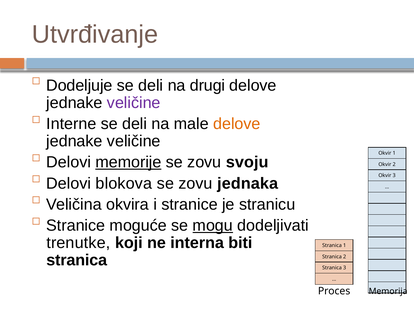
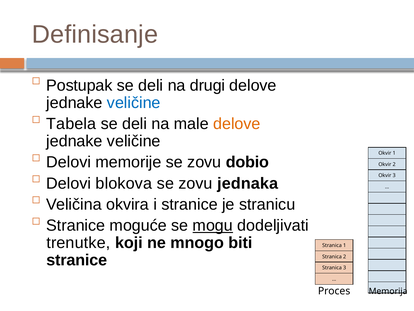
Utvrđivanje: Utvrđivanje -> Definisanje
Dodeljuje: Dodeljuje -> Postupak
veličine at (134, 103) colour: purple -> blue
Interne: Interne -> Tabela
memorije underline: present -> none
svoju: svoju -> dobio
interna: interna -> mnogo
stranica at (77, 260): stranica -> stranice
